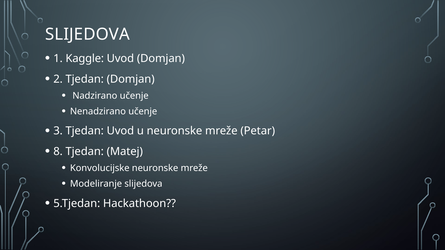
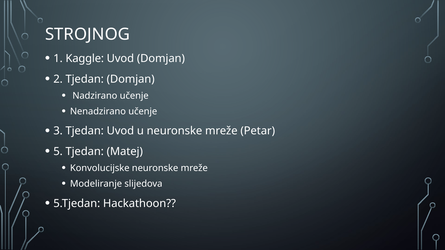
SLIJEDOVA at (87, 35): SLIJEDOVA -> STROJNOG
8: 8 -> 5
